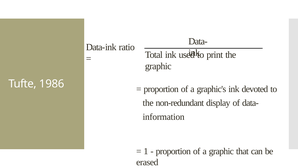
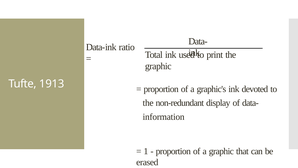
1986: 1986 -> 1913
